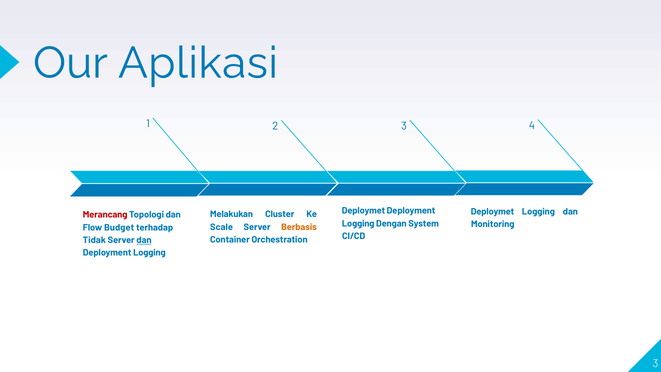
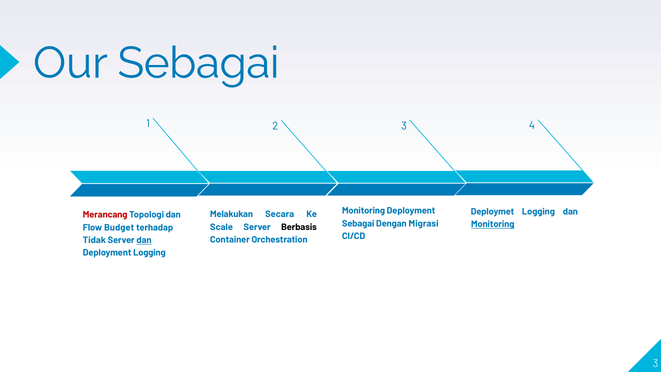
Our Aplikasi: Aplikasi -> Sebagai
Deploymet at (364, 211): Deploymet -> Monitoring
Cluster: Cluster -> Secara
Logging at (358, 223): Logging -> Sebagai
System: System -> Migrasi
Monitoring at (493, 224) underline: none -> present
Berbasis colour: orange -> black
